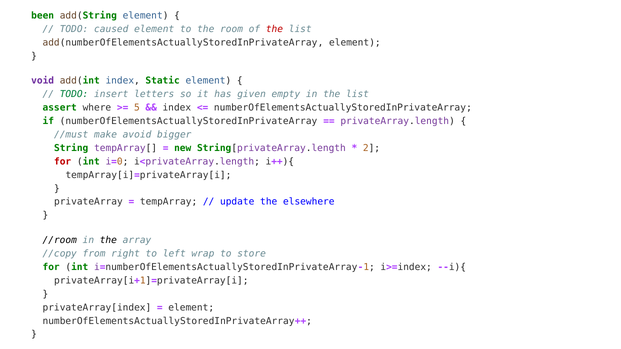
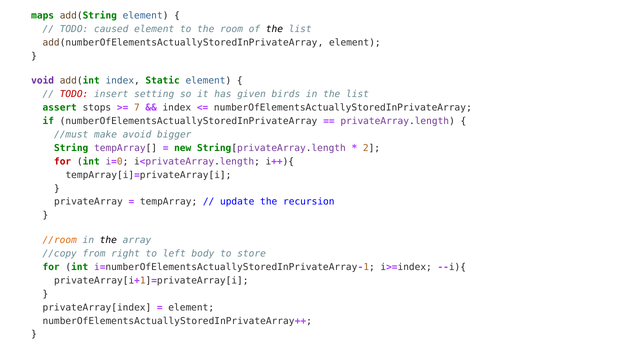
been: been -> maps
the at (274, 29) colour: red -> black
TODO at (74, 94) colour: green -> red
letters: letters -> setting
empty: empty -> birds
where: where -> stops
5: 5 -> 7
elsewhere: elsewhere -> recursion
//room colour: black -> orange
wrap: wrap -> body
